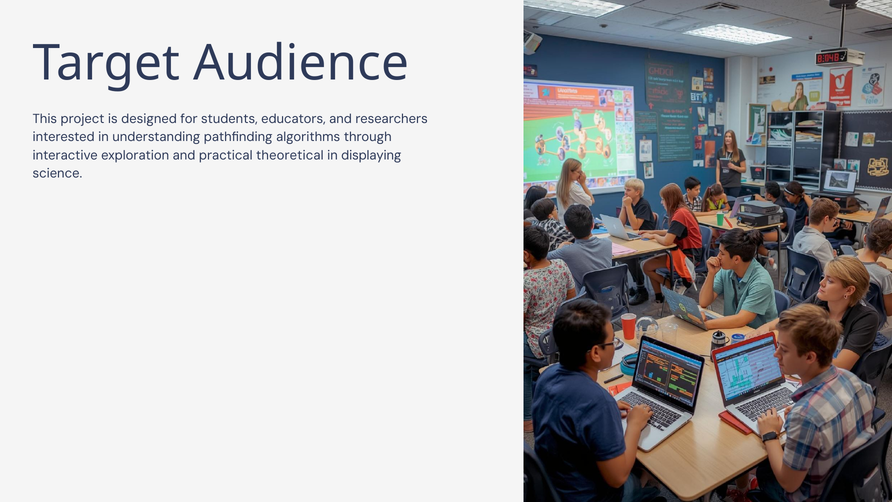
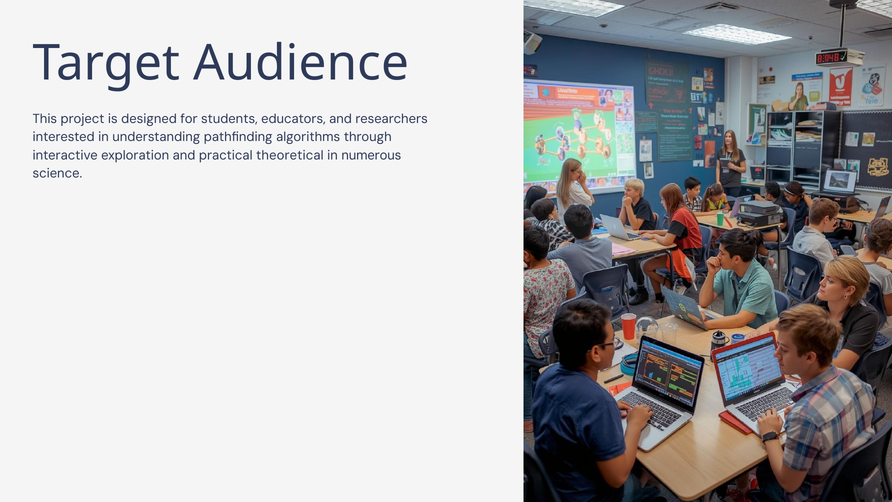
displaying: displaying -> numerous
